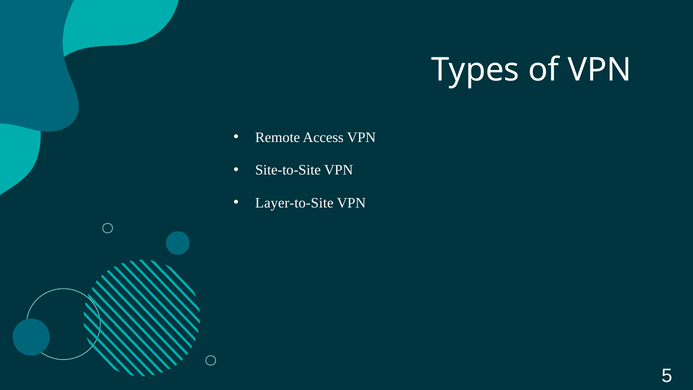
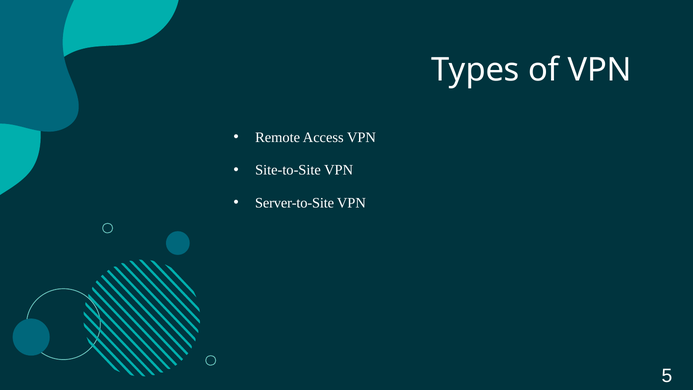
Layer-to-Site: Layer-to-Site -> Server-to-Site
